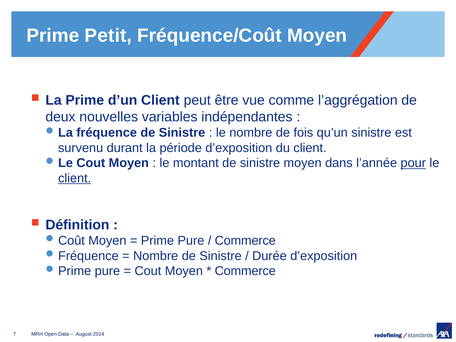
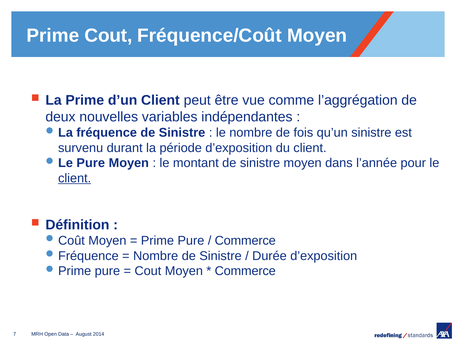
Prime Petit: Petit -> Cout
Cout at (91, 163): Cout -> Pure
pour underline: present -> none
